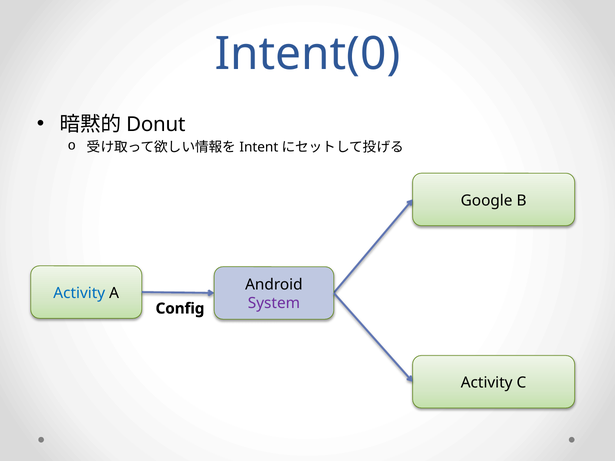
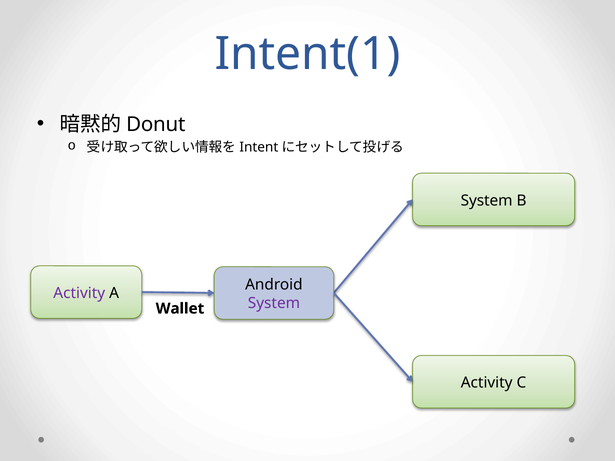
Intent(0: Intent(0 -> Intent(1
Google at (487, 201): Google -> System
Activity at (79, 293) colour: blue -> purple
Config: Config -> Wallet
